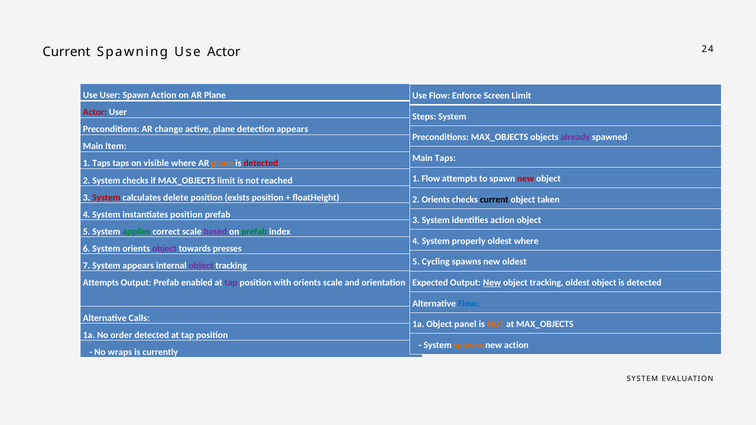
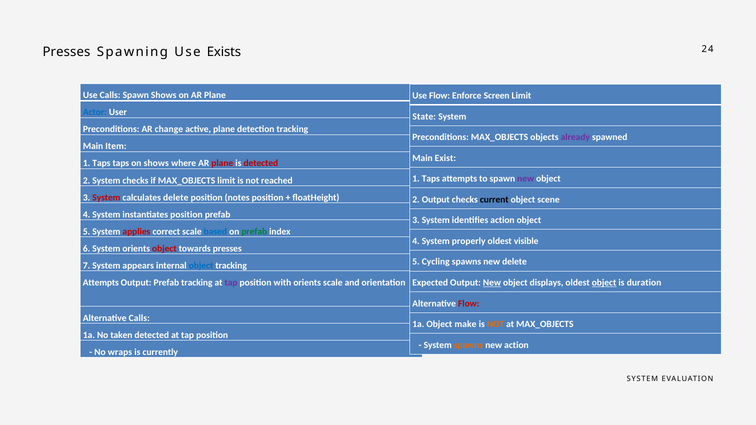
Current at (66, 52): Current -> Presses
Use Actor: Actor -> Exists
Use User: User -> Calls
Spawn Action: Action -> Shows
Actor at (95, 112) colour: red -> blue
Steps: Steps -> State
detection appears: appears -> tracking
Main Taps: Taps -> Exist
on visible: visible -> shows
plane at (222, 163) colour: orange -> red
Flow at (431, 179): Flow -> Taps
new at (526, 179) colour: red -> purple
exists: exists -> notes
2 Orients: Orients -> Output
taken: taken -> scene
applies colour: green -> red
based colour: purple -> blue
oldest where: where -> visible
object at (164, 249) colour: purple -> red
new oldest: oldest -> delete
object at (201, 266) colour: purple -> blue
Prefab enabled: enabled -> tracking
tracking at (547, 283): tracking -> displays
object at (604, 283) underline: none -> present
detected at (644, 283): detected -> duration
Flow at (469, 304) colour: blue -> red
panel: panel -> make
order: order -> taken
